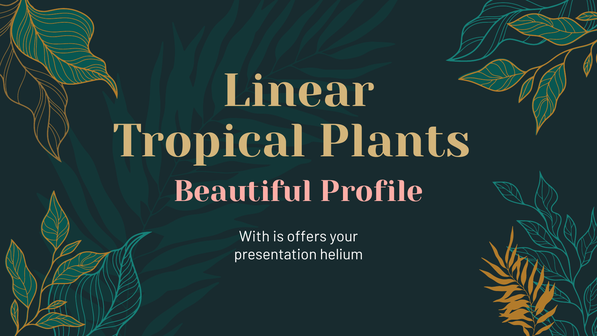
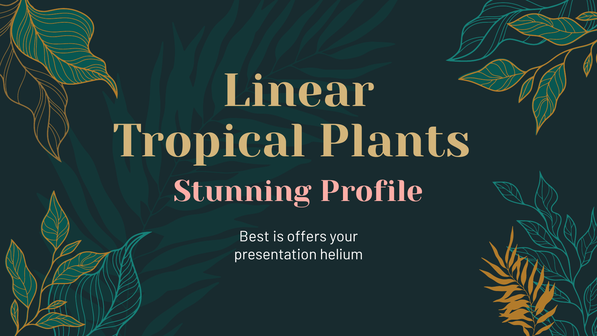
Beautiful: Beautiful -> Stunning
With: With -> Best
